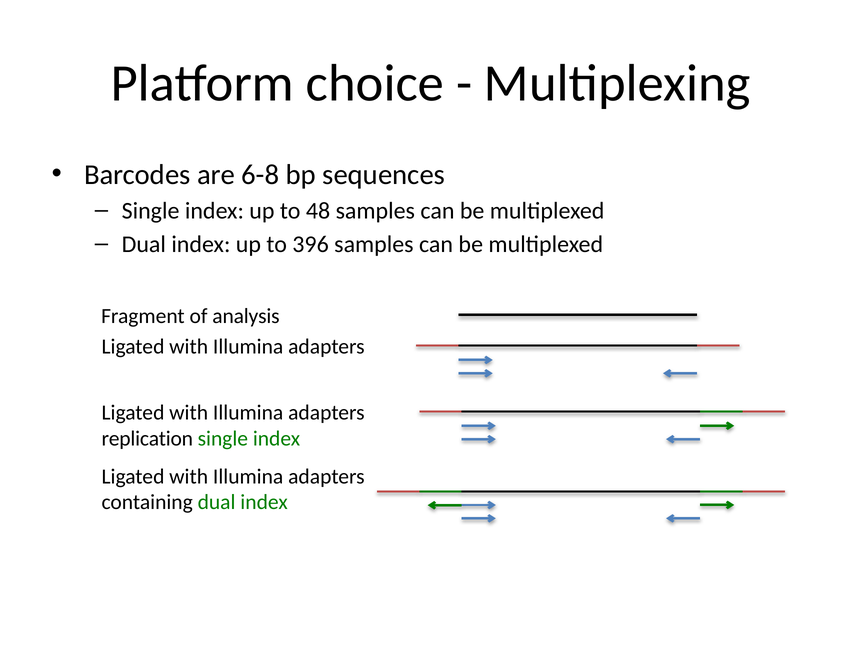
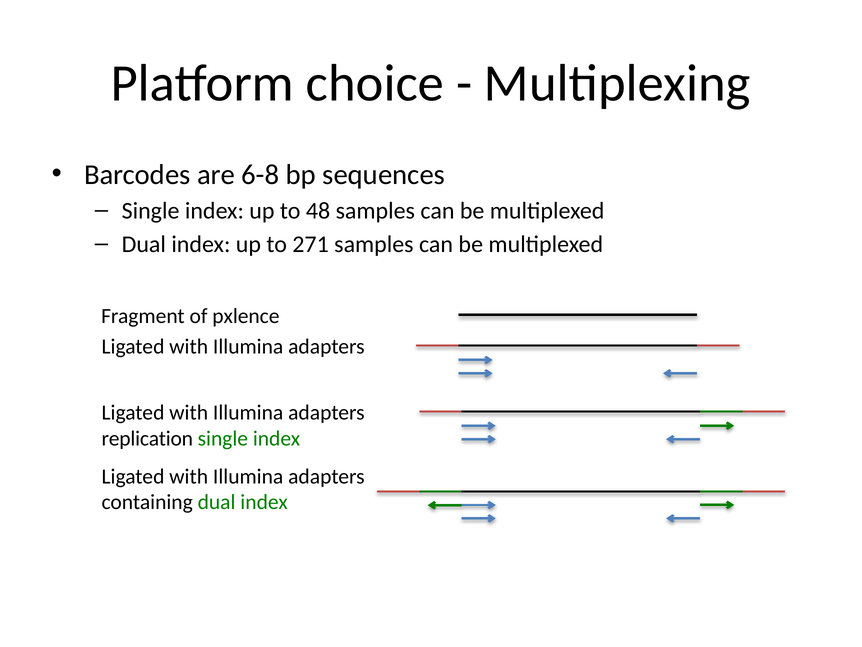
396: 396 -> 271
analysis: analysis -> pxlence
